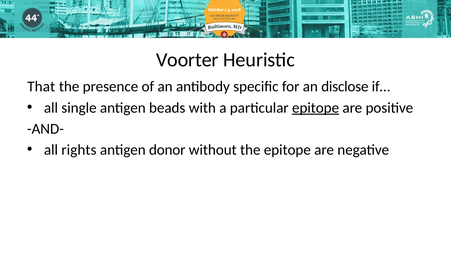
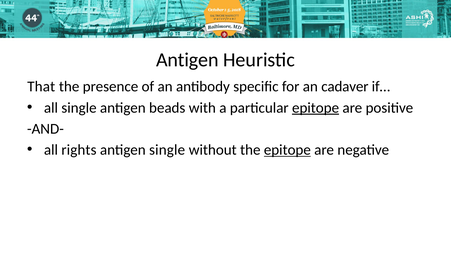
Voorter at (187, 60): Voorter -> Antigen
disclose: disclose -> cadaver
antigen donor: donor -> single
epitope at (287, 150) underline: none -> present
